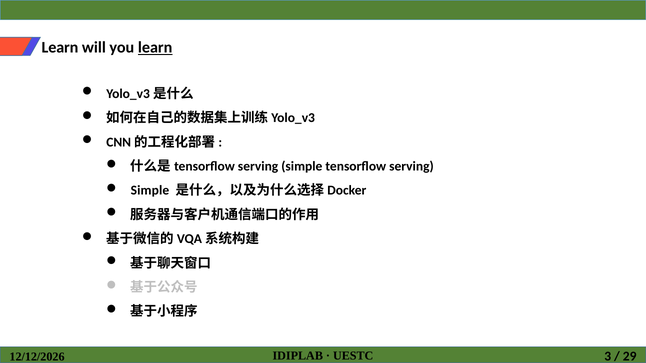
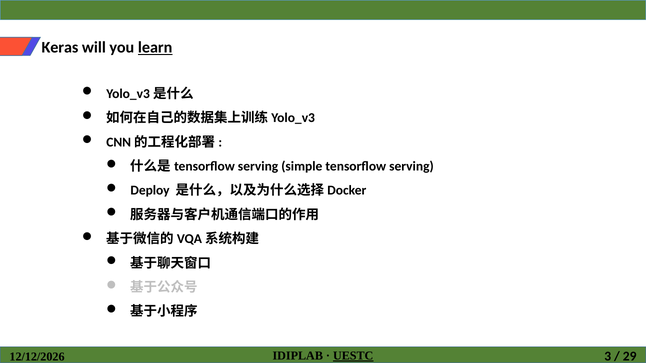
Learn at (60, 47): Learn -> Keras
Simple at (150, 191): Simple -> Deploy
UESTC underline: none -> present
